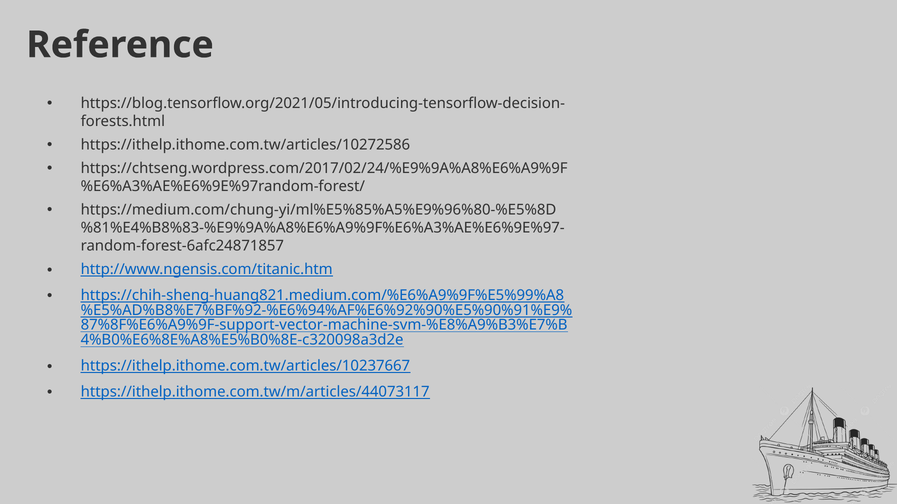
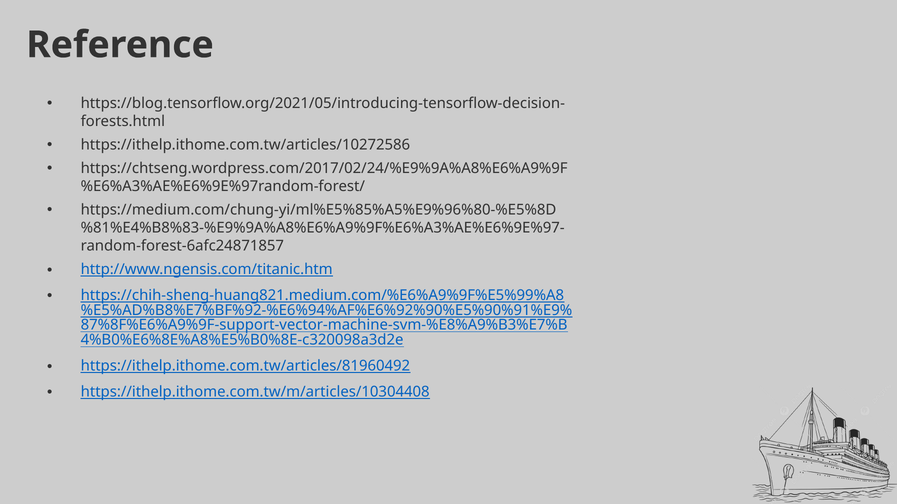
https://ithelp.ithome.com.tw/articles/10237667: https://ithelp.ithome.com.tw/articles/10237667 -> https://ithelp.ithome.com.tw/articles/81960492
https://ithelp.ithome.com.tw/m/articles/44073117: https://ithelp.ithome.com.tw/m/articles/44073117 -> https://ithelp.ithome.com.tw/m/articles/10304408
